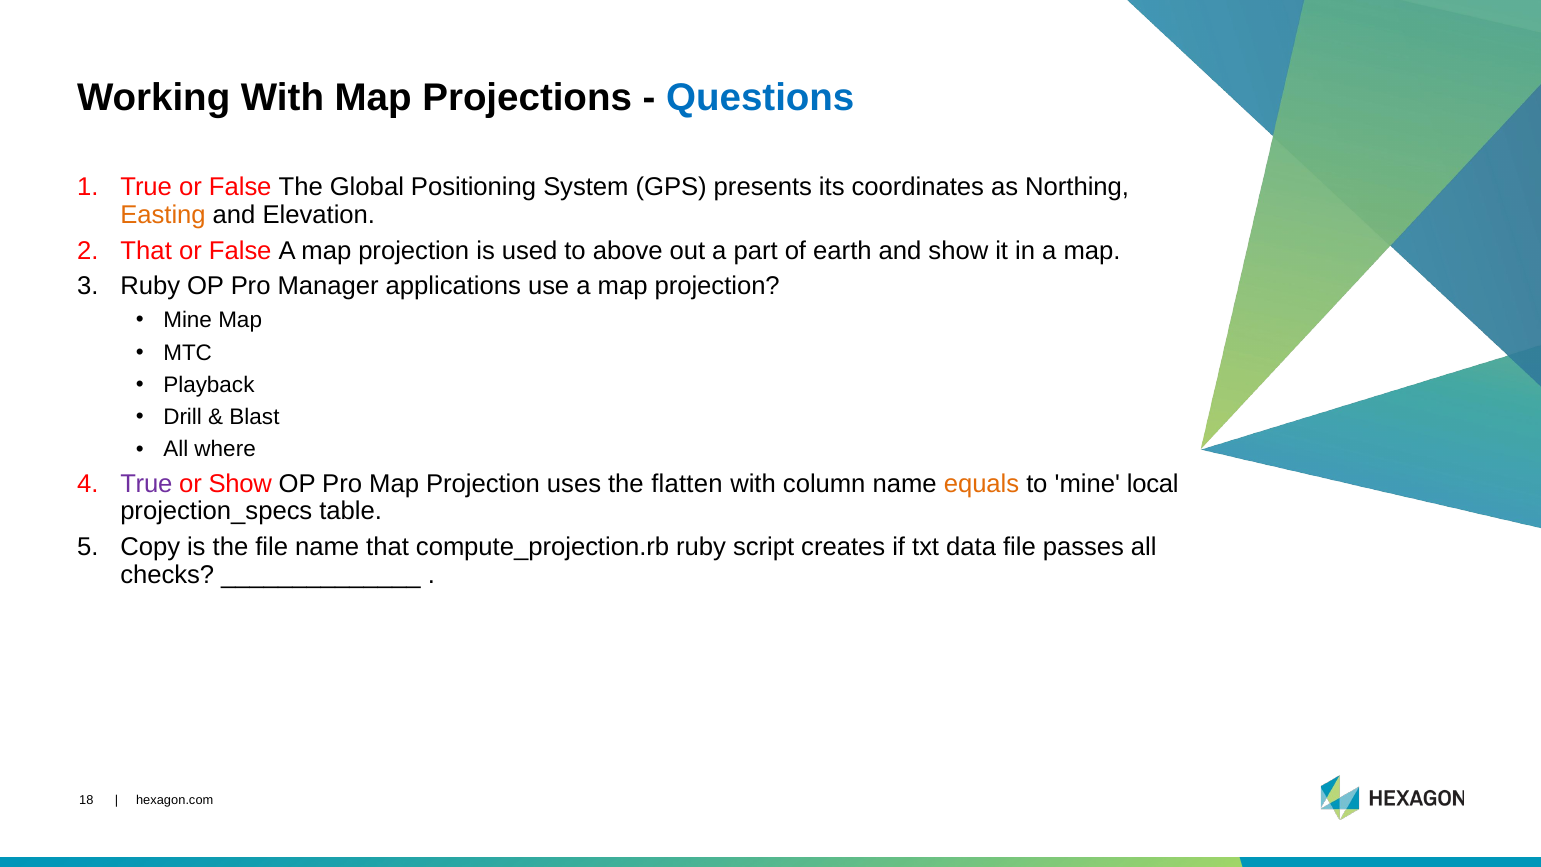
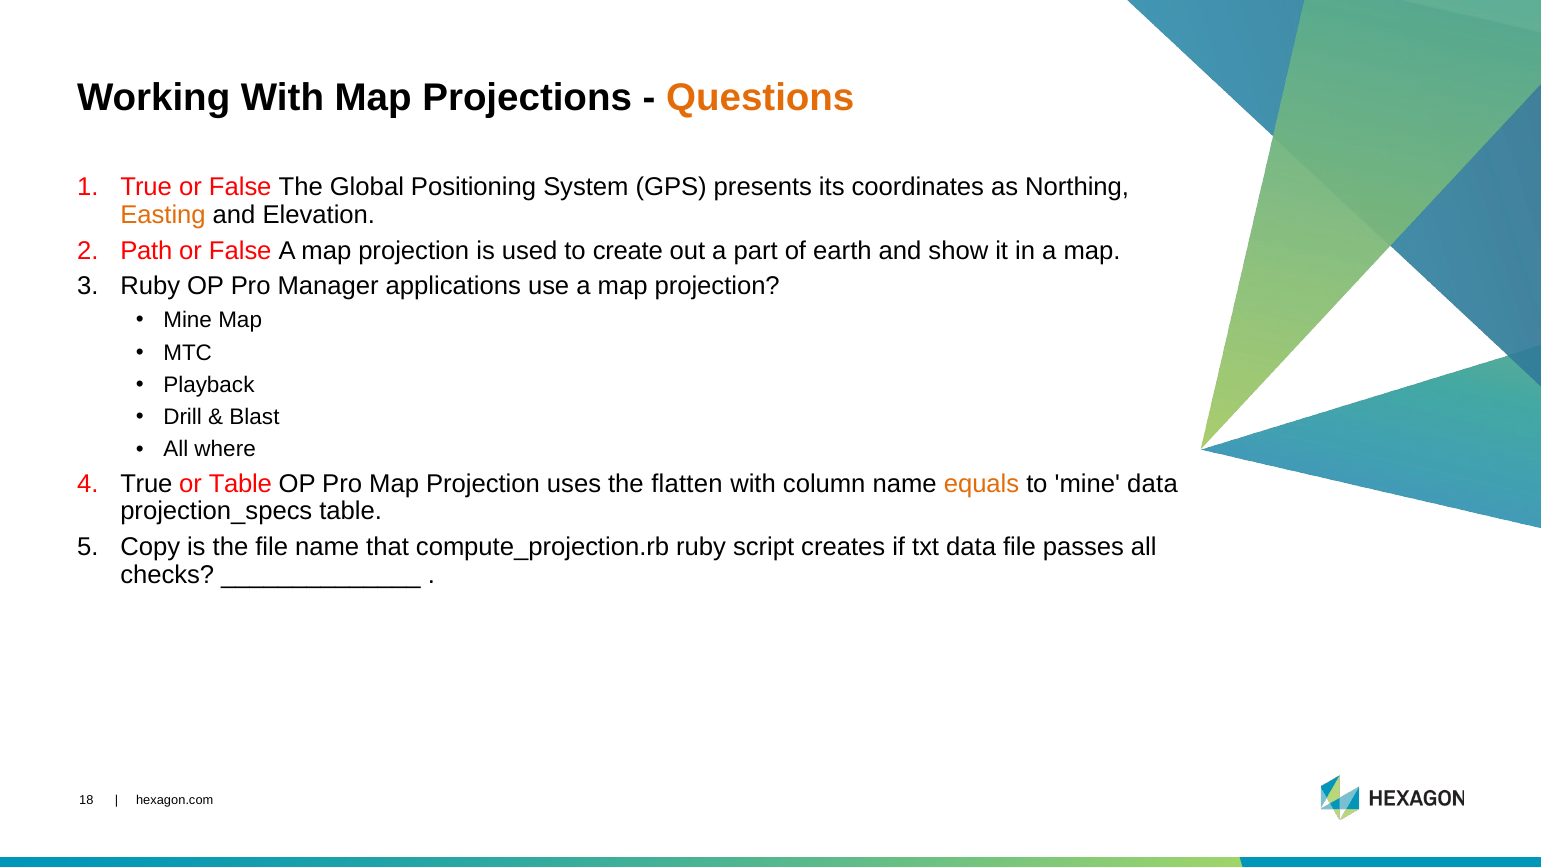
Questions colour: blue -> orange
That at (146, 250): That -> Path
above: above -> create
True at (146, 483) colour: purple -> black
or Show: Show -> Table
mine local: local -> data
